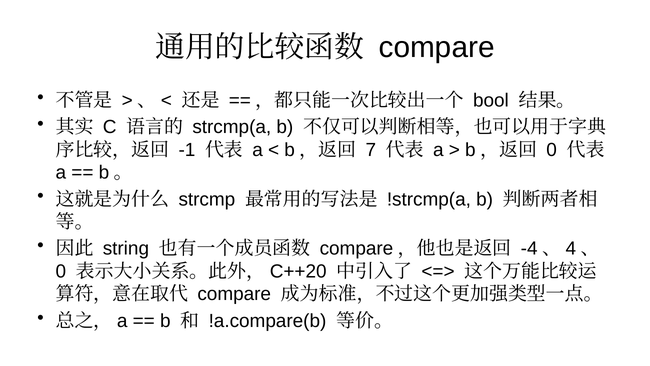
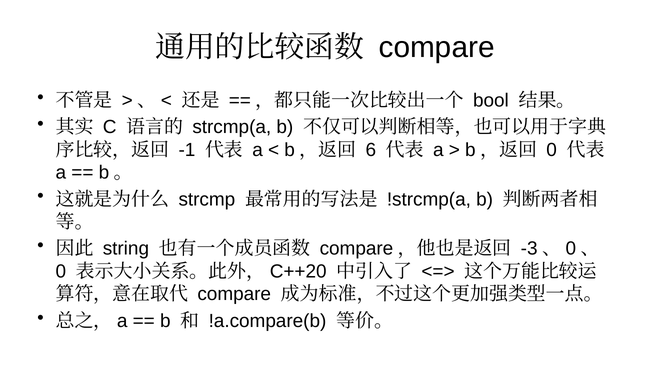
7: 7 -> 6
-4: -4 -> -3
4 at (571, 248): 4 -> 0
